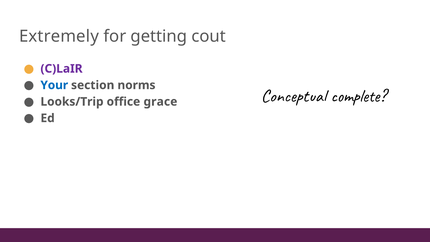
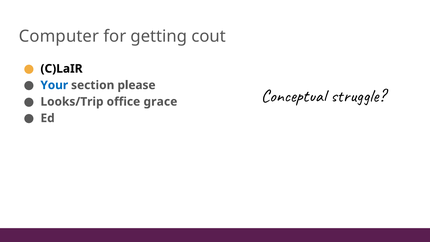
Extremely: Extremely -> Computer
C)LaIR colour: purple -> black
norms: norms -> please
complete: complete -> struggle
